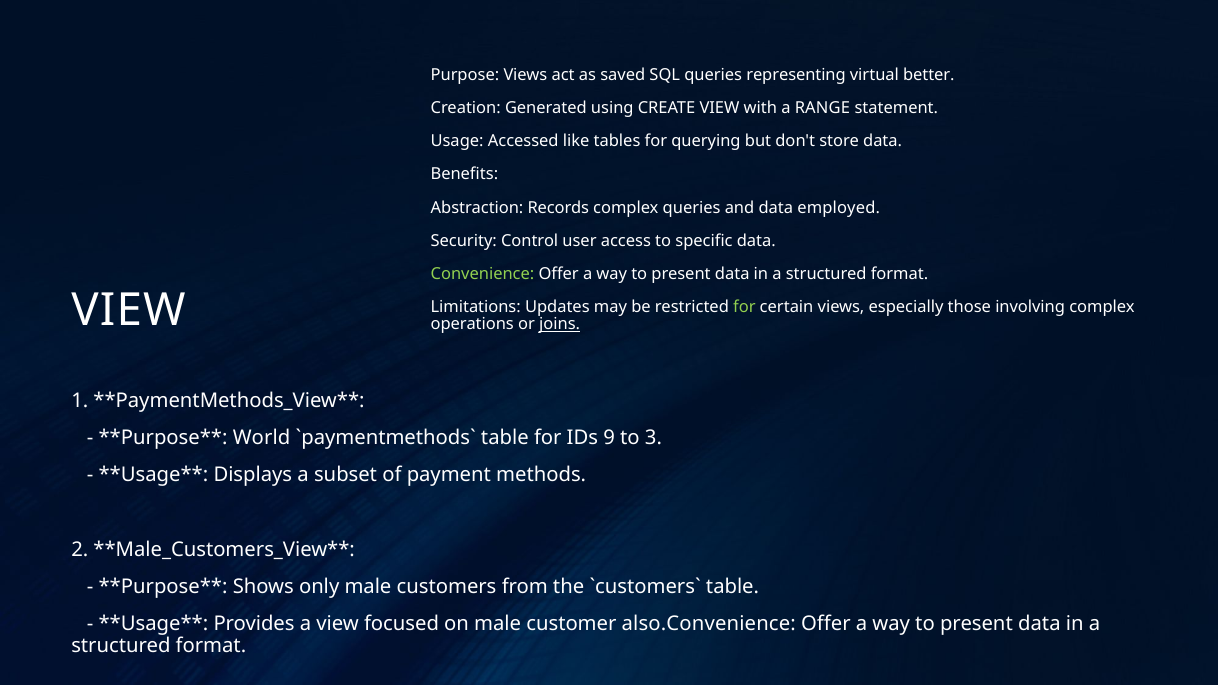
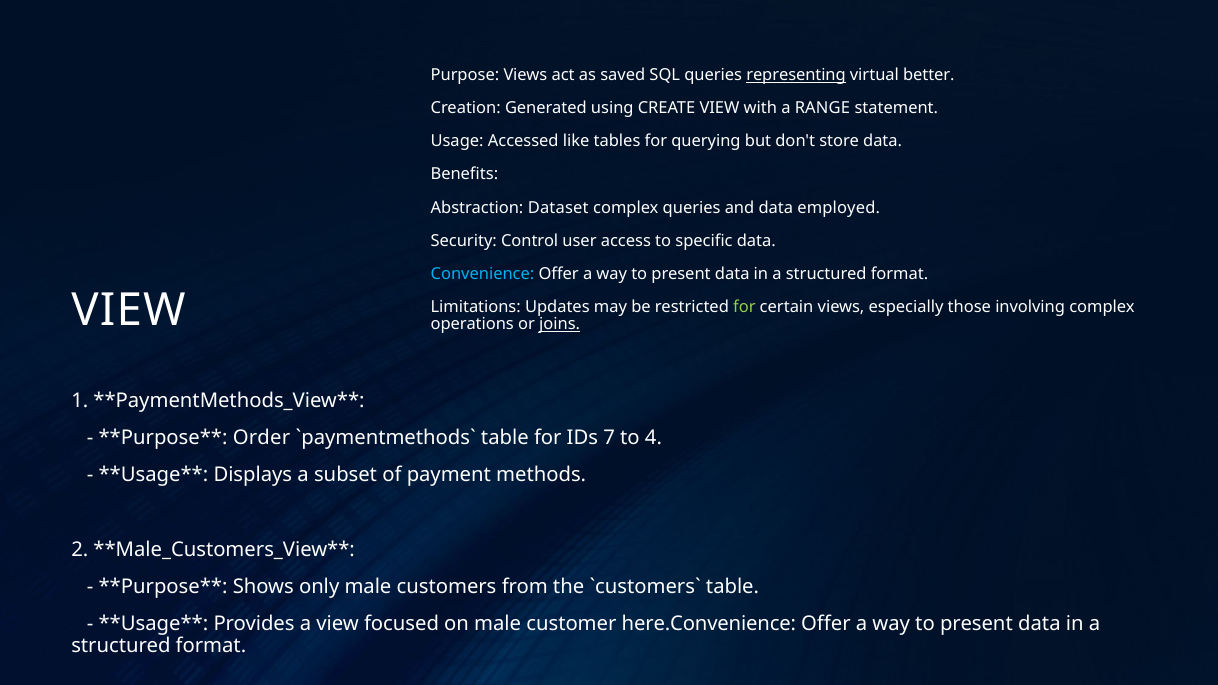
representing underline: none -> present
Records: Records -> Dataset
Convenience colour: light green -> light blue
World: World -> Order
9: 9 -> 7
3: 3 -> 4
also.Convenience: also.Convenience -> here.Convenience
